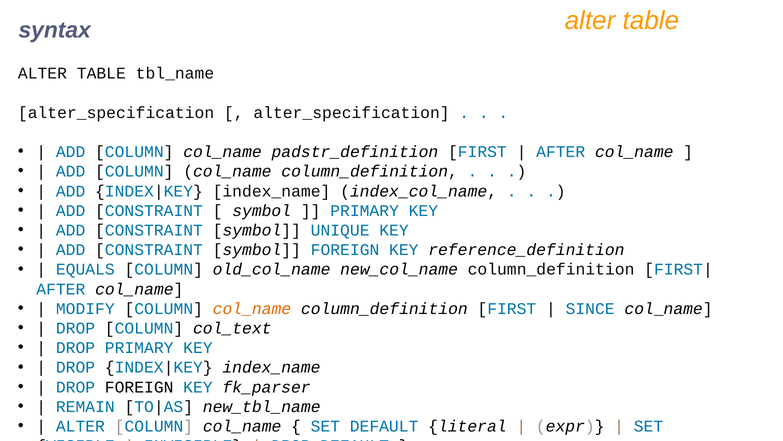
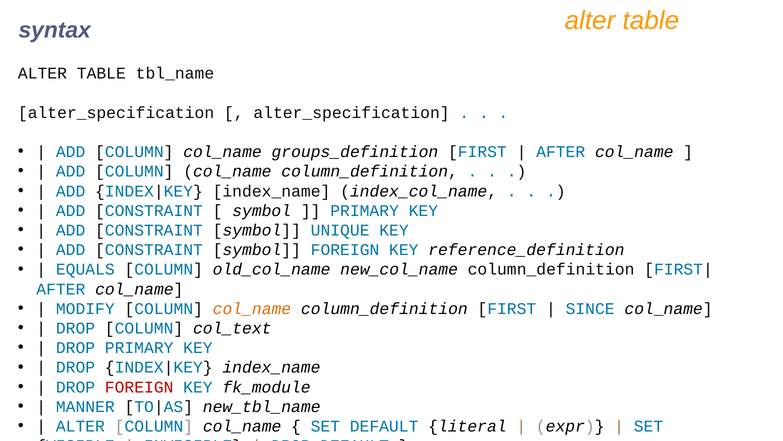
padstr_definition: padstr_definition -> groups_definition
FOREIGN at (139, 387) colour: black -> red
fk_parser: fk_parser -> fk_module
REMAIN: REMAIN -> MANNER
